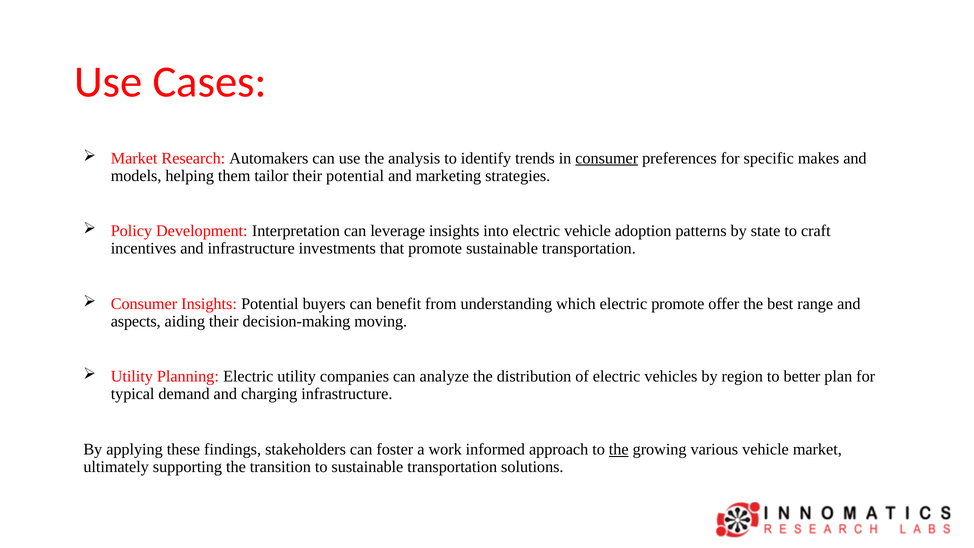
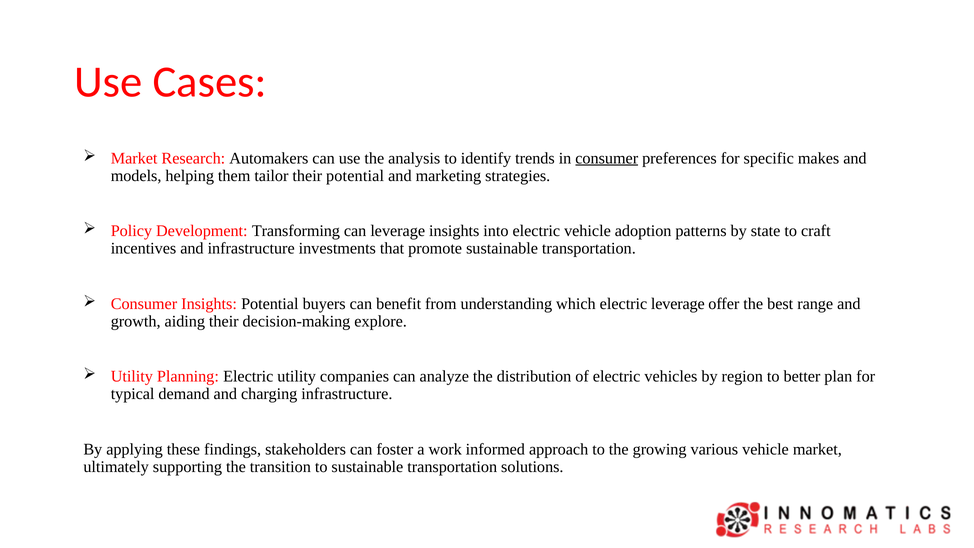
Interpretation: Interpretation -> Transforming
electric promote: promote -> leverage
aspects: aspects -> growth
moving: moving -> explore
the at (619, 449) underline: present -> none
